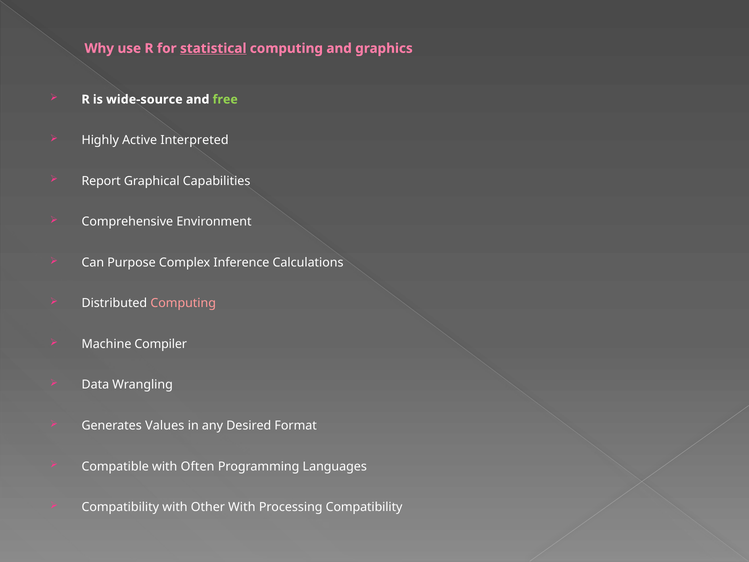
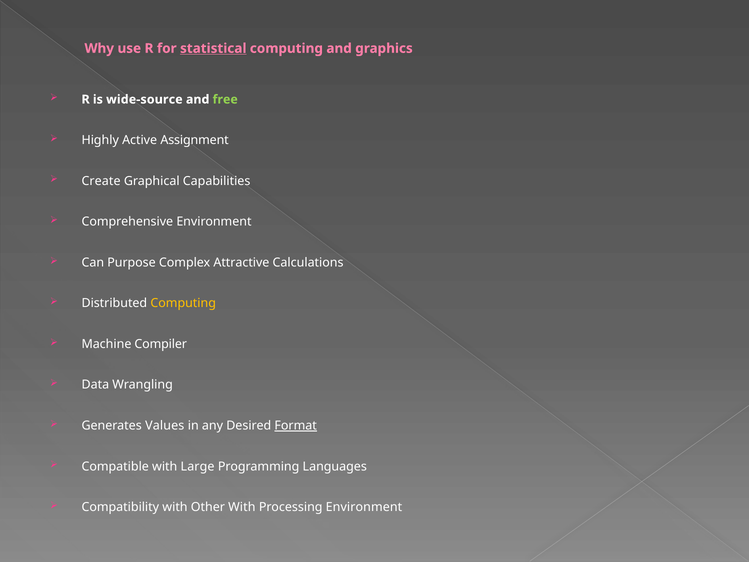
Interpreted: Interpreted -> Assignment
Report: Report -> Create
Inference: Inference -> Attractive
Computing at (183, 303) colour: pink -> yellow
Format underline: none -> present
Often: Often -> Large
Processing Compatibility: Compatibility -> Environment
